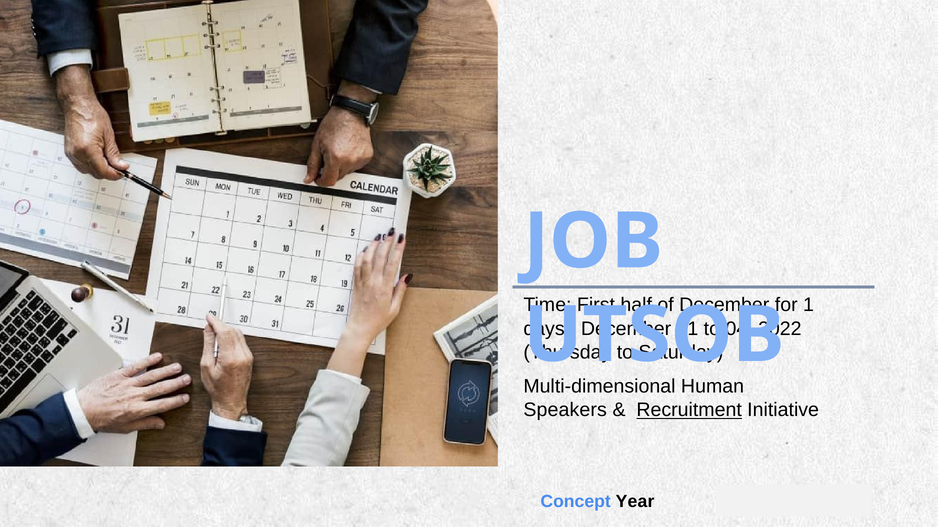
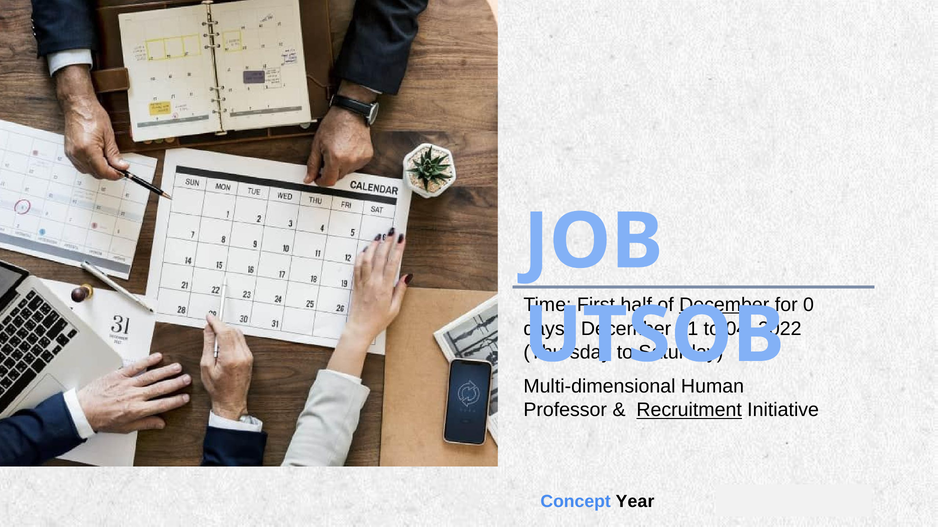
December at (724, 305) underline: none -> present
1: 1 -> 0
Speakers: Speakers -> Professor
